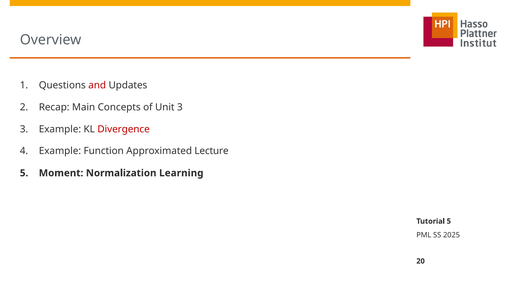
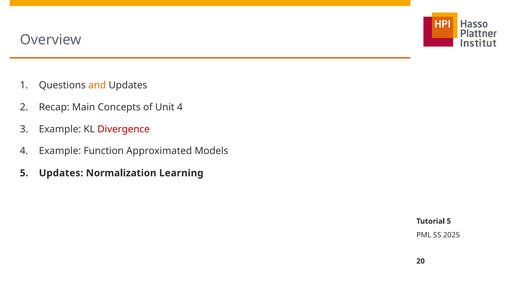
and colour: red -> orange
Unit 3: 3 -> 4
Lecture: Lecture -> Models
5 Moment: Moment -> Updates
